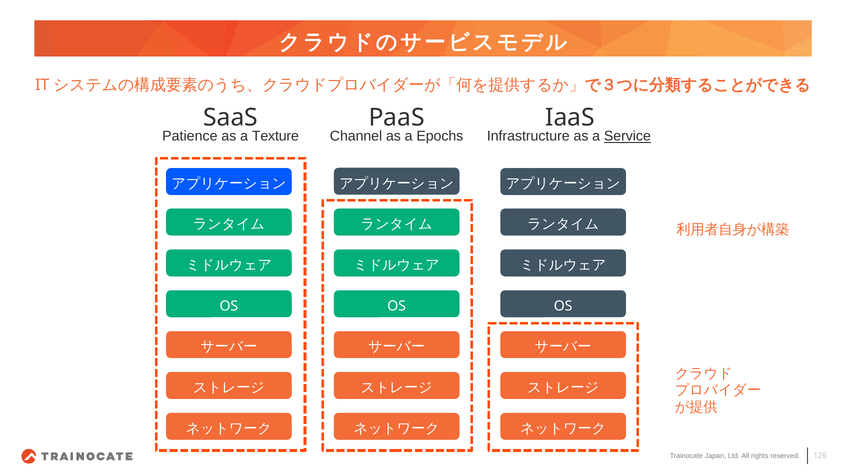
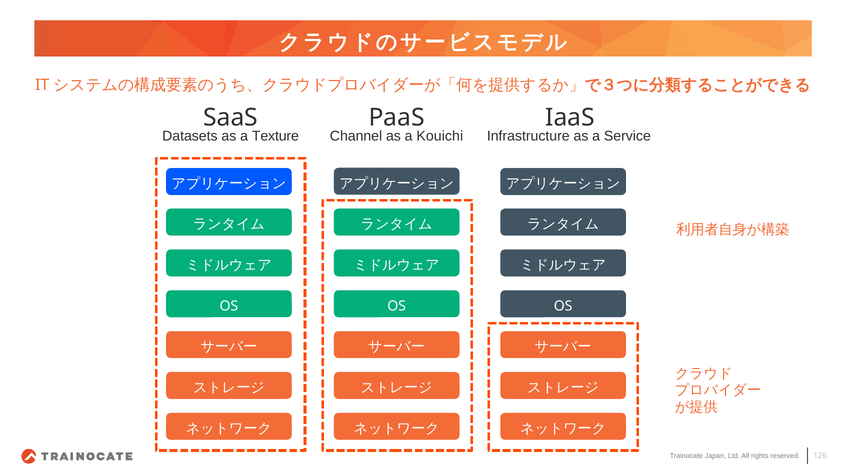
Patience: Patience -> Datasets
Epochs: Epochs -> Kouichi
Service underline: present -> none
